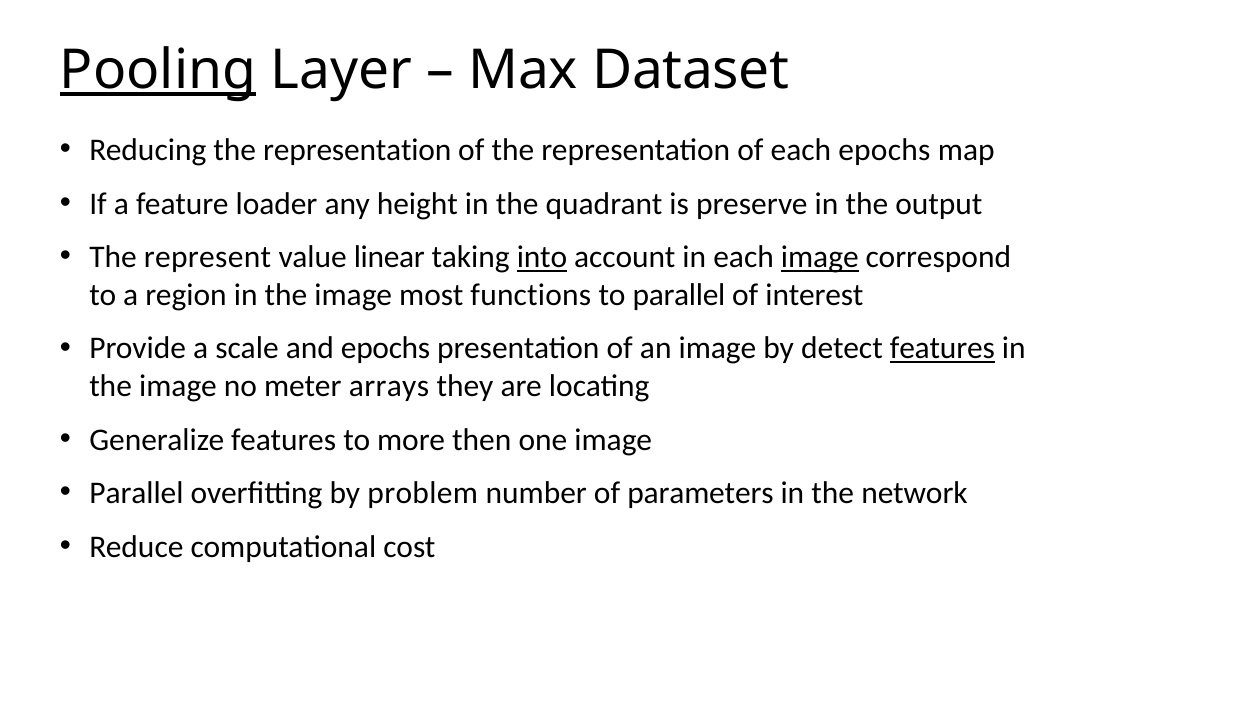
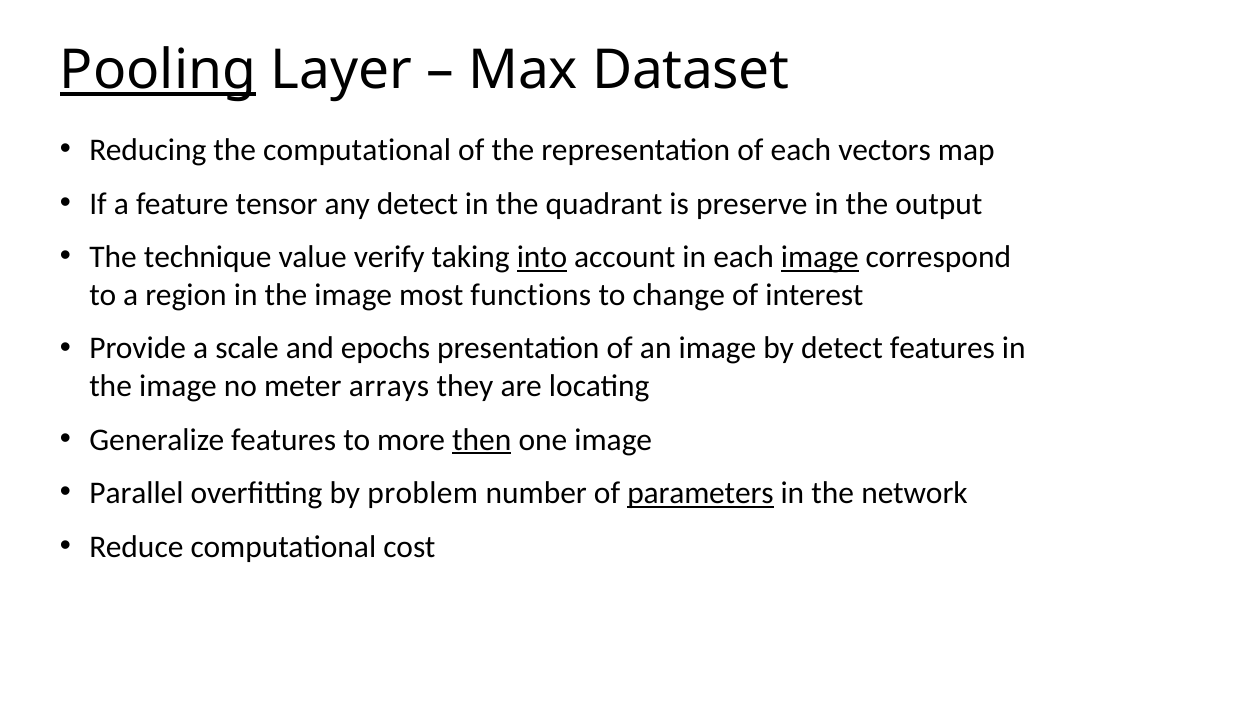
Reducing the representation: representation -> computational
each epochs: epochs -> vectors
loader: loader -> tensor
any height: height -> detect
represent: represent -> technique
linear: linear -> verify
to parallel: parallel -> change
features at (942, 349) underline: present -> none
then underline: none -> present
parameters underline: none -> present
